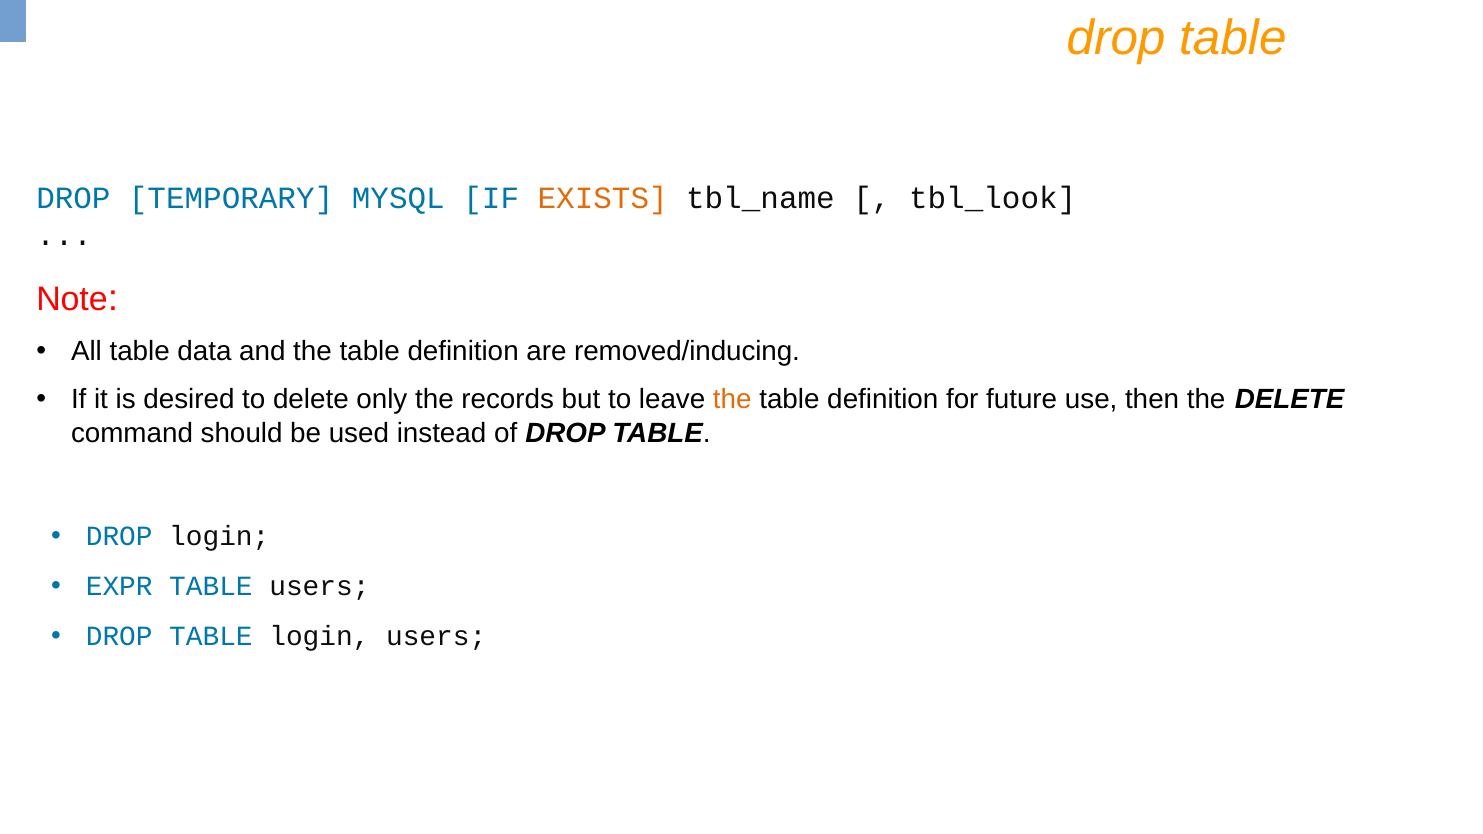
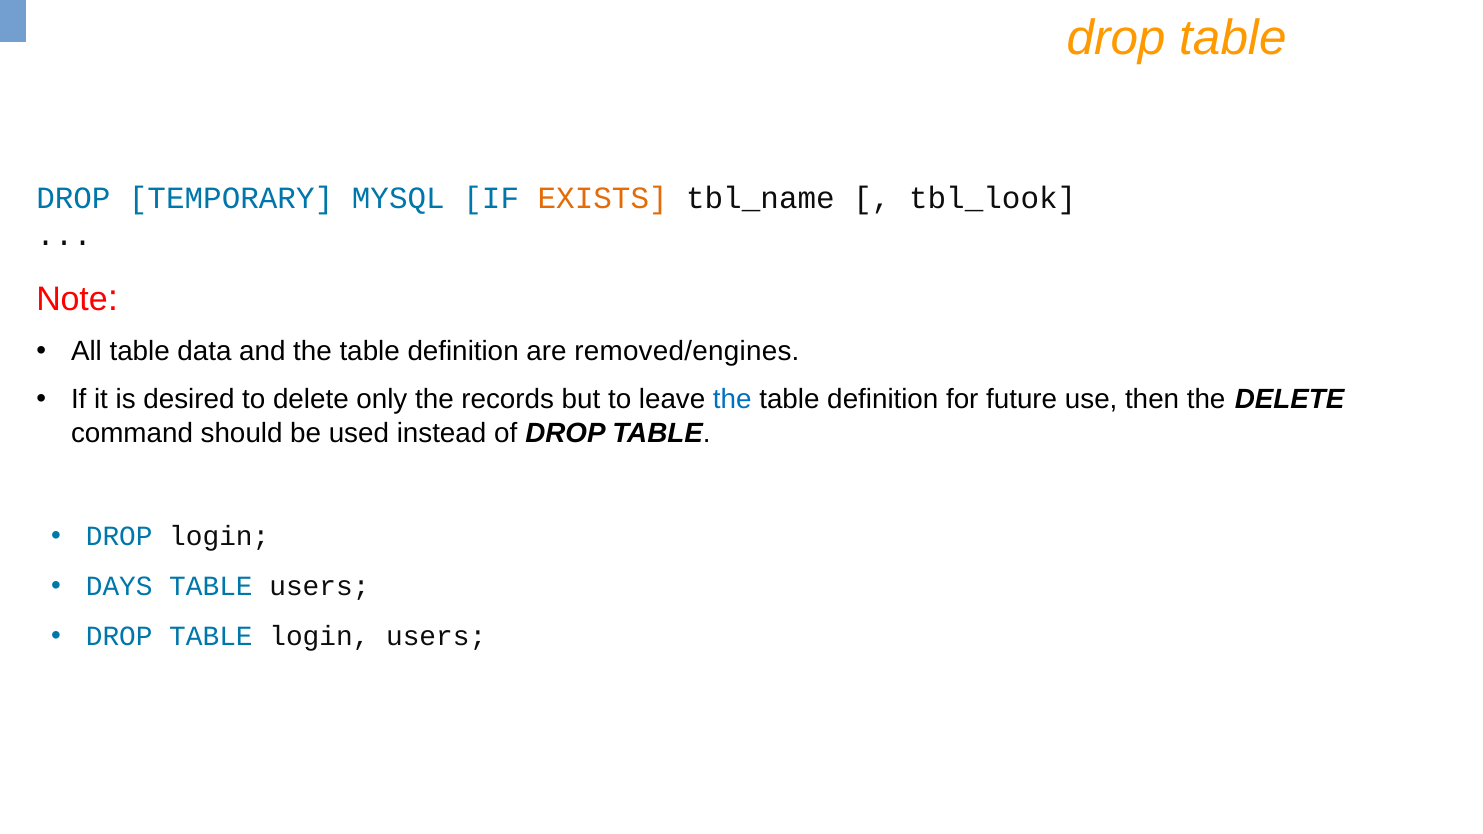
removed/inducing: removed/inducing -> removed/engines
the at (732, 400) colour: orange -> blue
EXPR: EXPR -> DAYS
